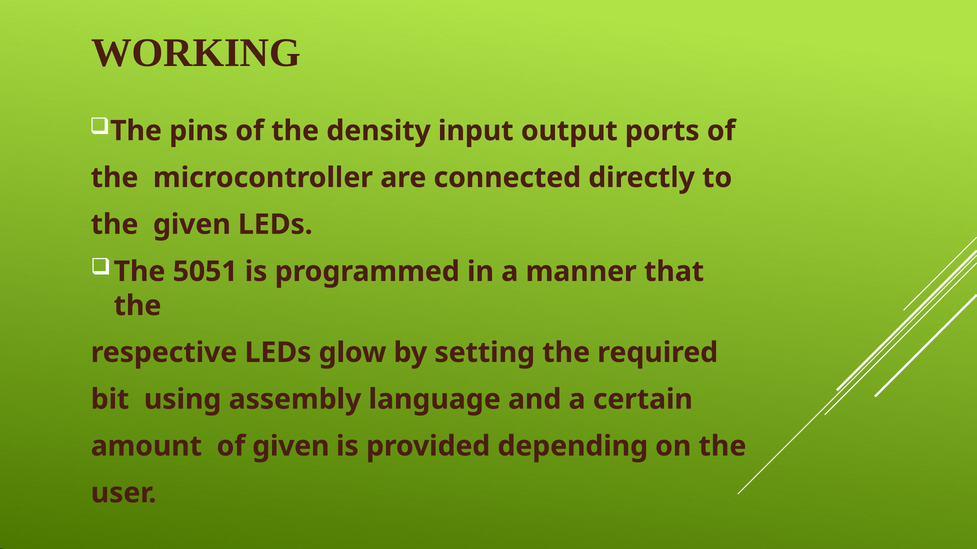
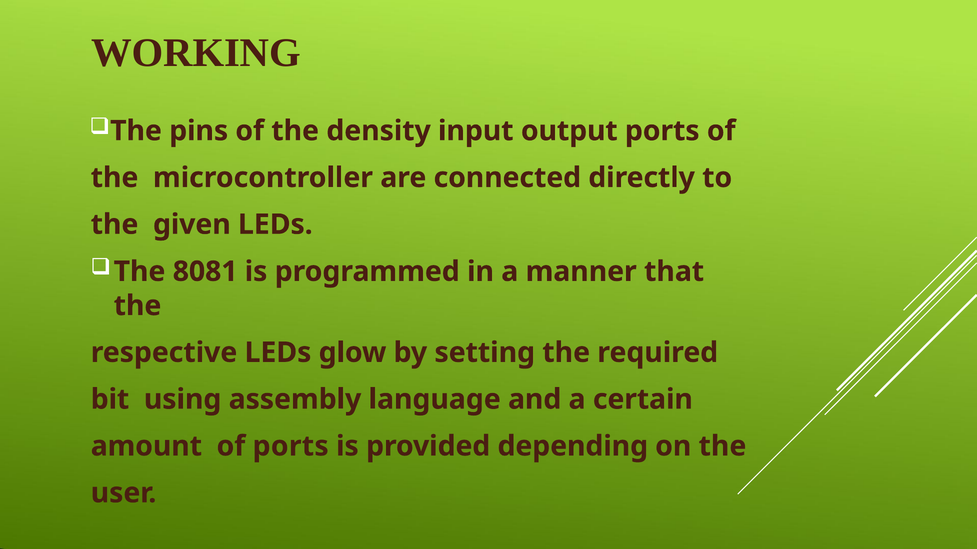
5051: 5051 -> 8081
of given: given -> ports
